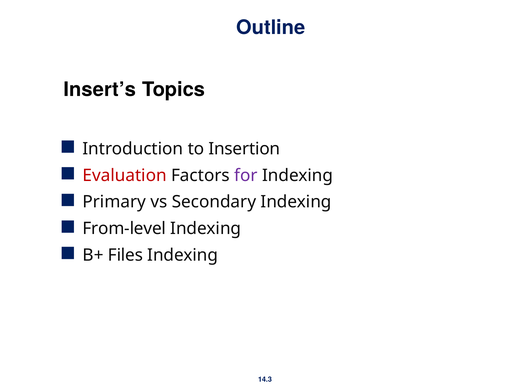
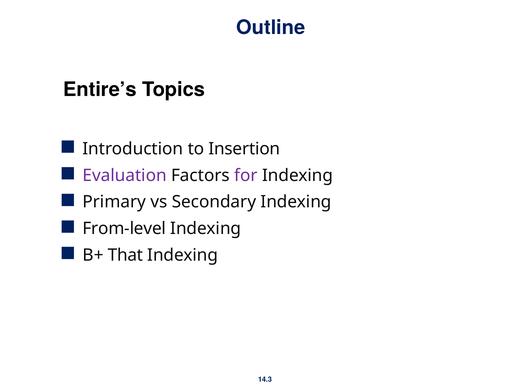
Insert’s: Insert’s -> Entire’s
Evaluation colour: red -> purple
Files: Files -> That
